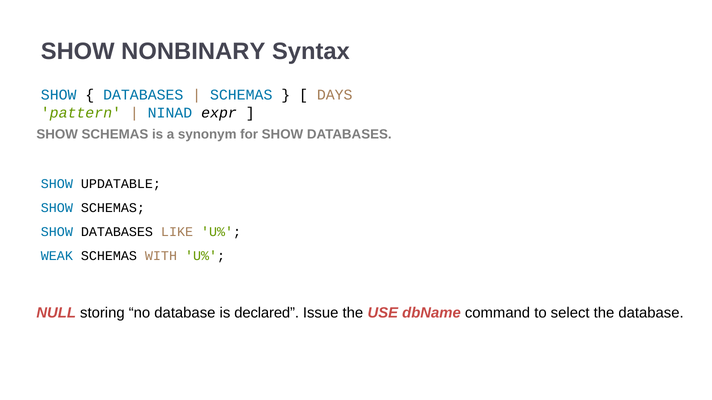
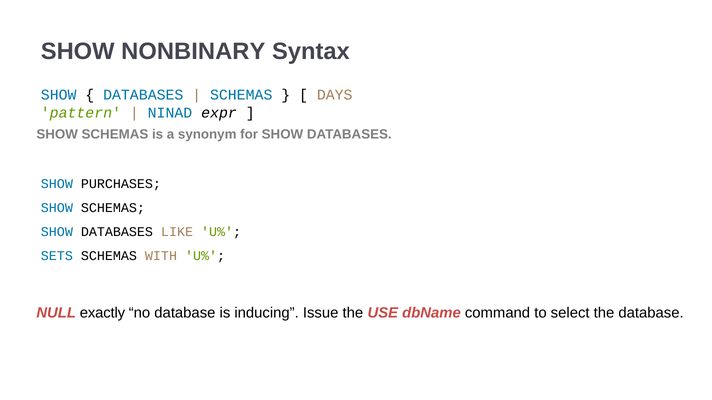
UPDATABLE: UPDATABLE -> PURCHASES
WEAK: WEAK -> SETS
storing: storing -> exactly
declared: declared -> inducing
